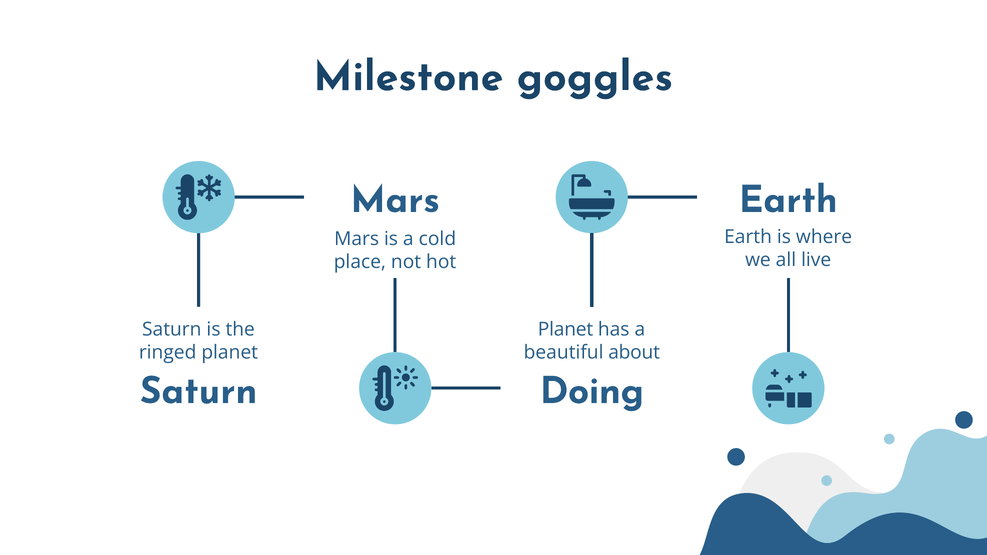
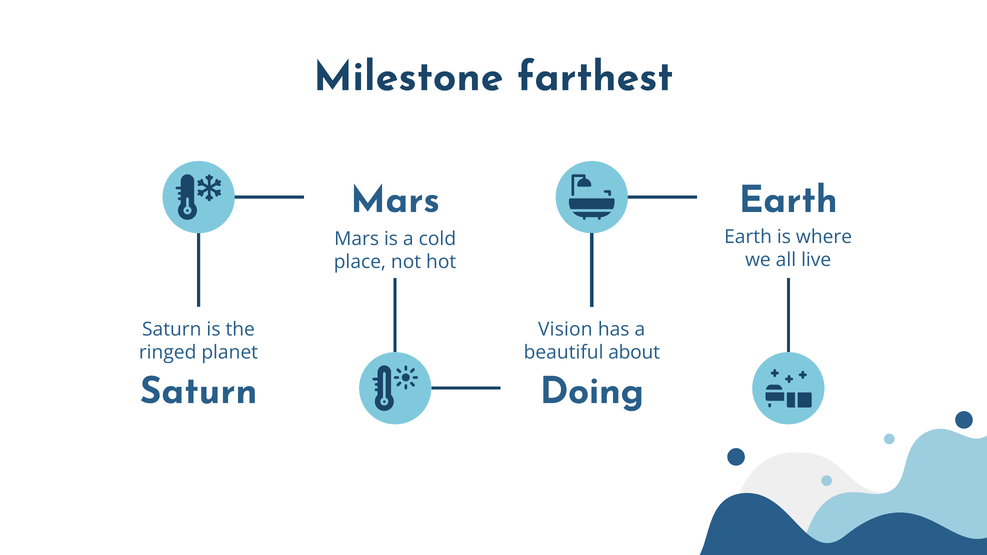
goggles: goggles -> farthest
Planet at (566, 330): Planet -> Vision
